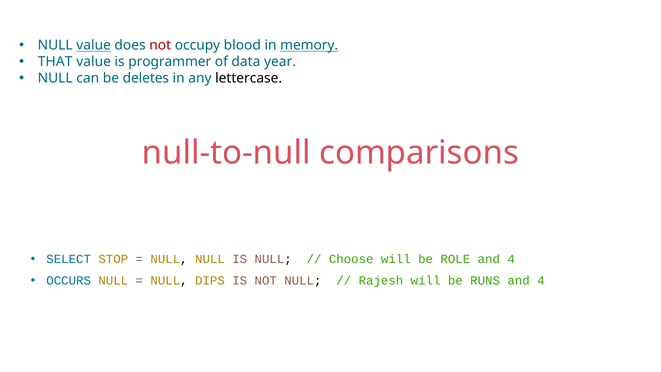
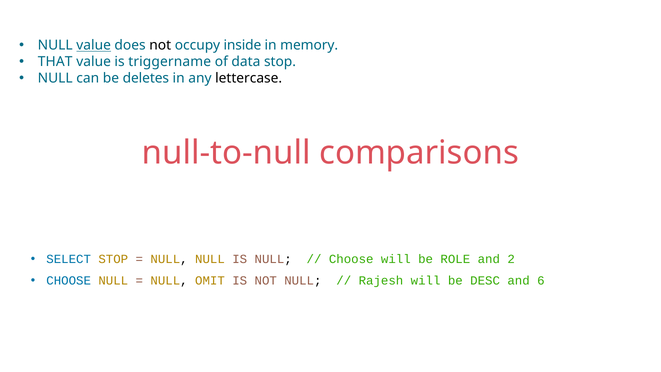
not at (160, 45) colour: red -> black
blood: blood -> inside
memory underline: present -> none
programmer: programmer -> triggername
data year: year -> stop
4 at (511, 259): 4 -> 2
OCCURS at (69, 281): OCCURS -> CHOOSE
DIPS: DIPS -> OMIT
RUNS: RUNS -> DESC
4 at (541, 281): 4 -> 6
